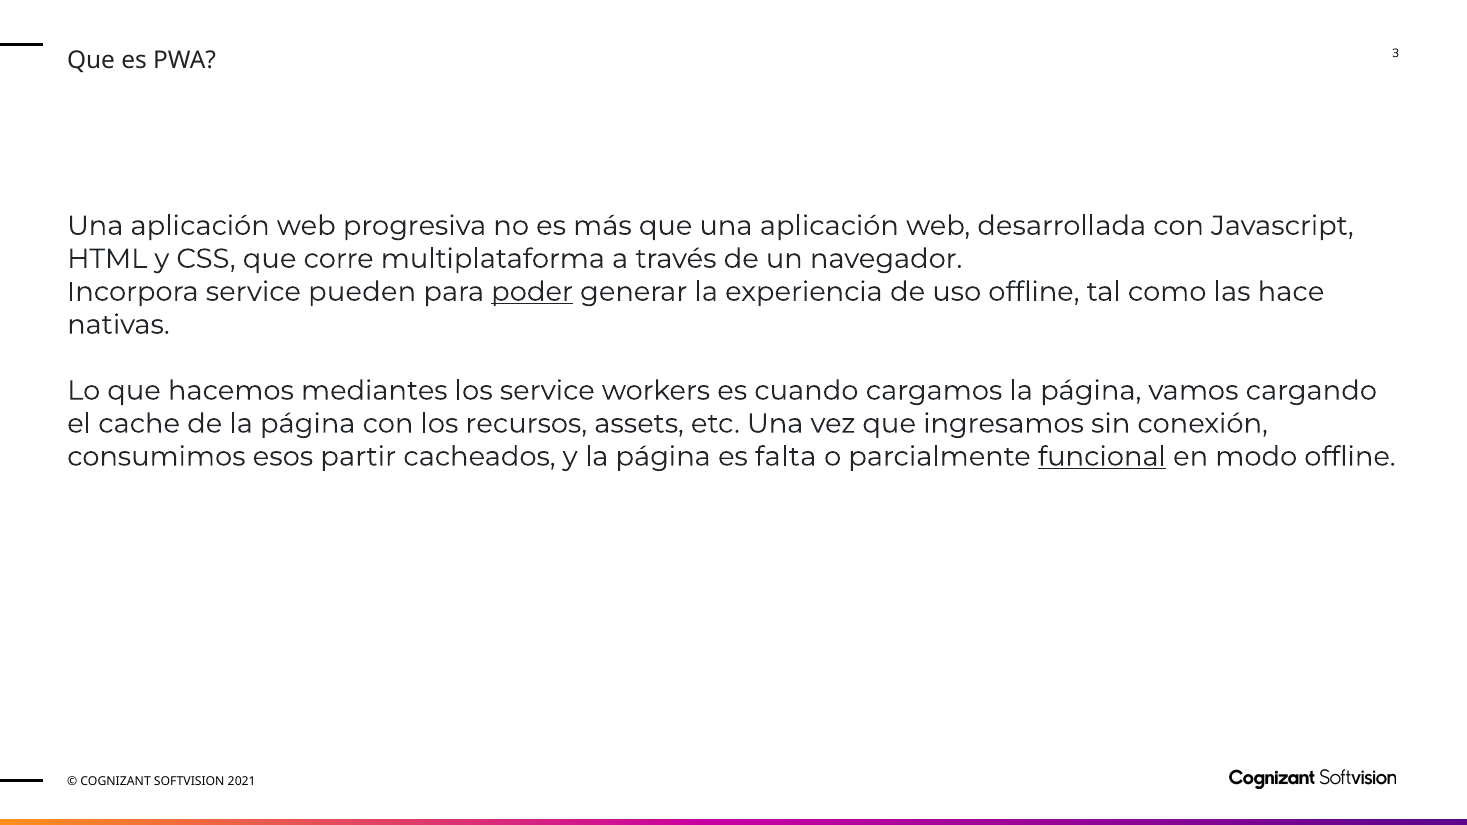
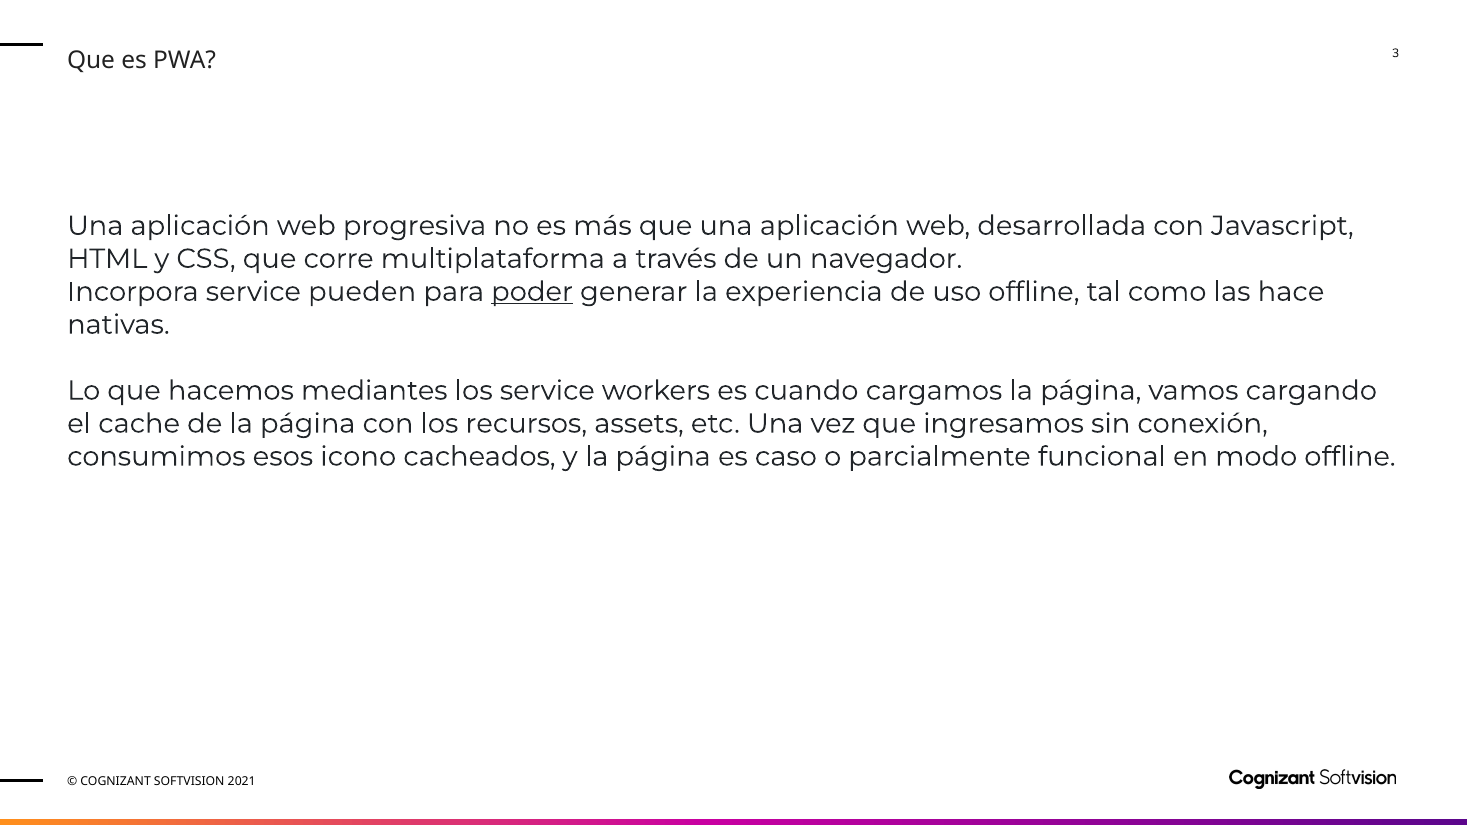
partir: partir -> icono
falta: falta -> caso
funcional underline: present -> none
